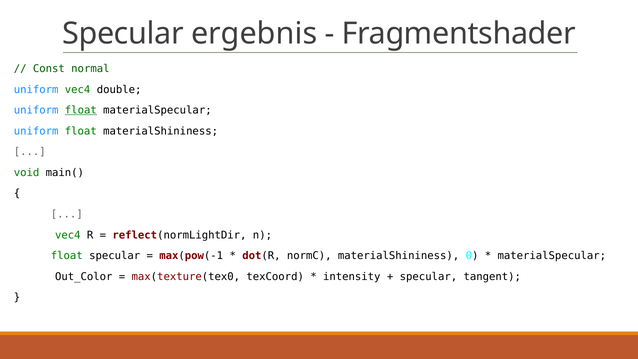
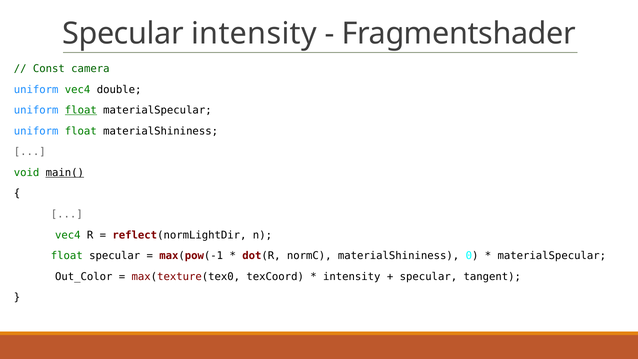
Specular ergebnis: ergebnis -> intensity
normal: normal -> camera
main( underline: none -> present
